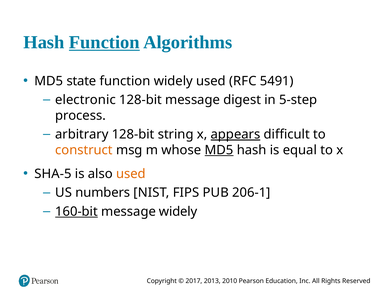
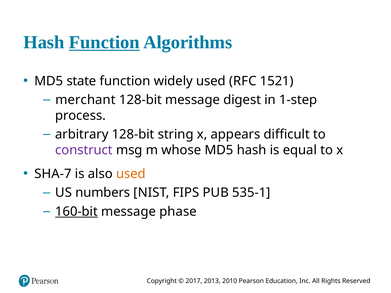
5491: 5491 -> 1521
electronic: electronic -> merchant
5-step: 5-step -> 1-step
appears underline: present -> none
construct colour: orange -> purple
MD5 at (219, 150) underline: present -> none
5: 5 -> 7
206-1: 206-1 -> 535-1
message widely: widely -> phase
